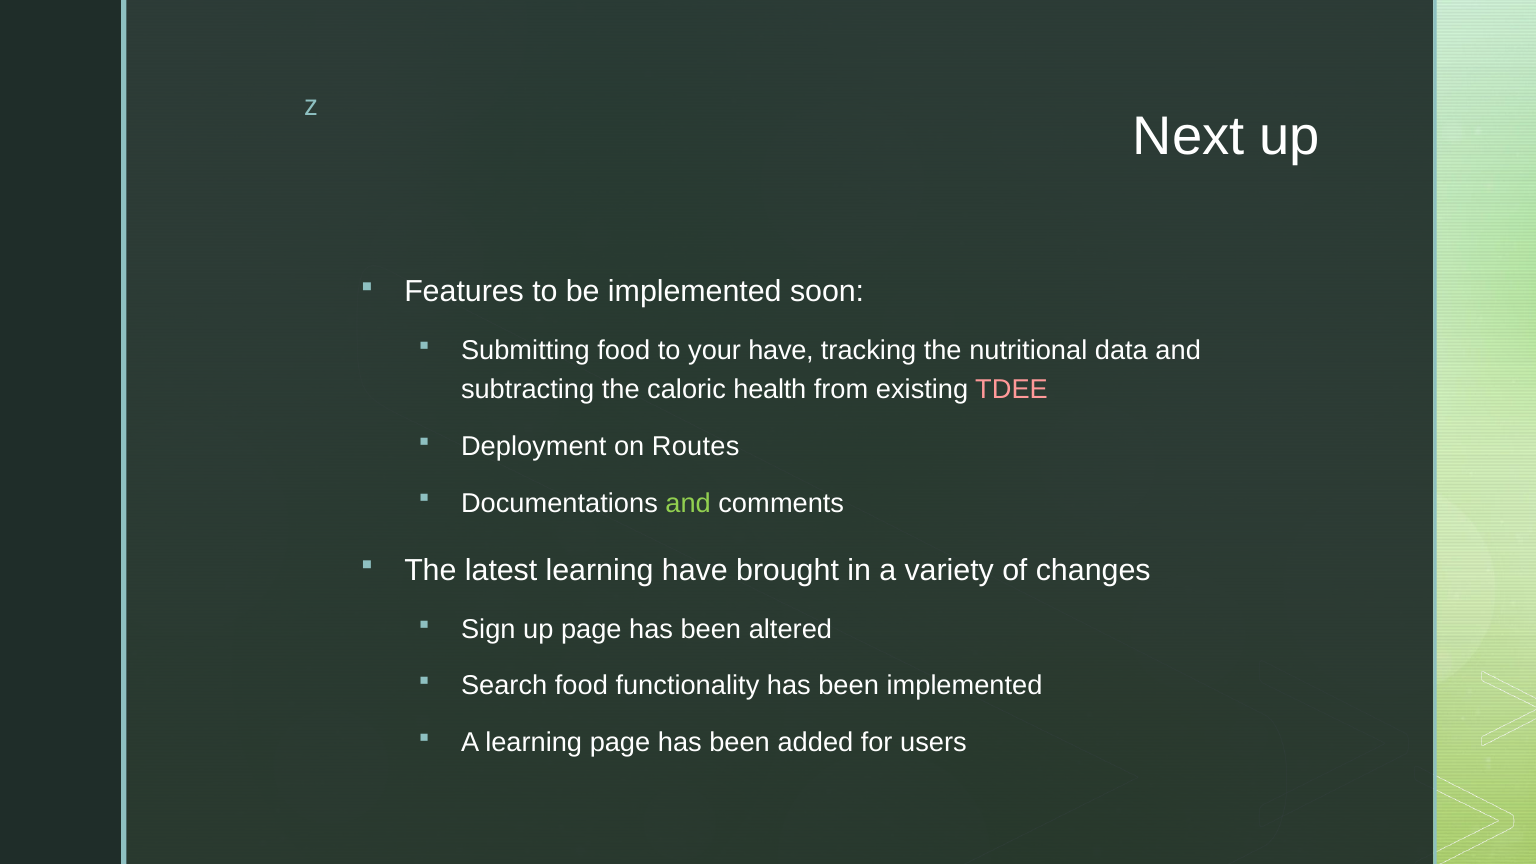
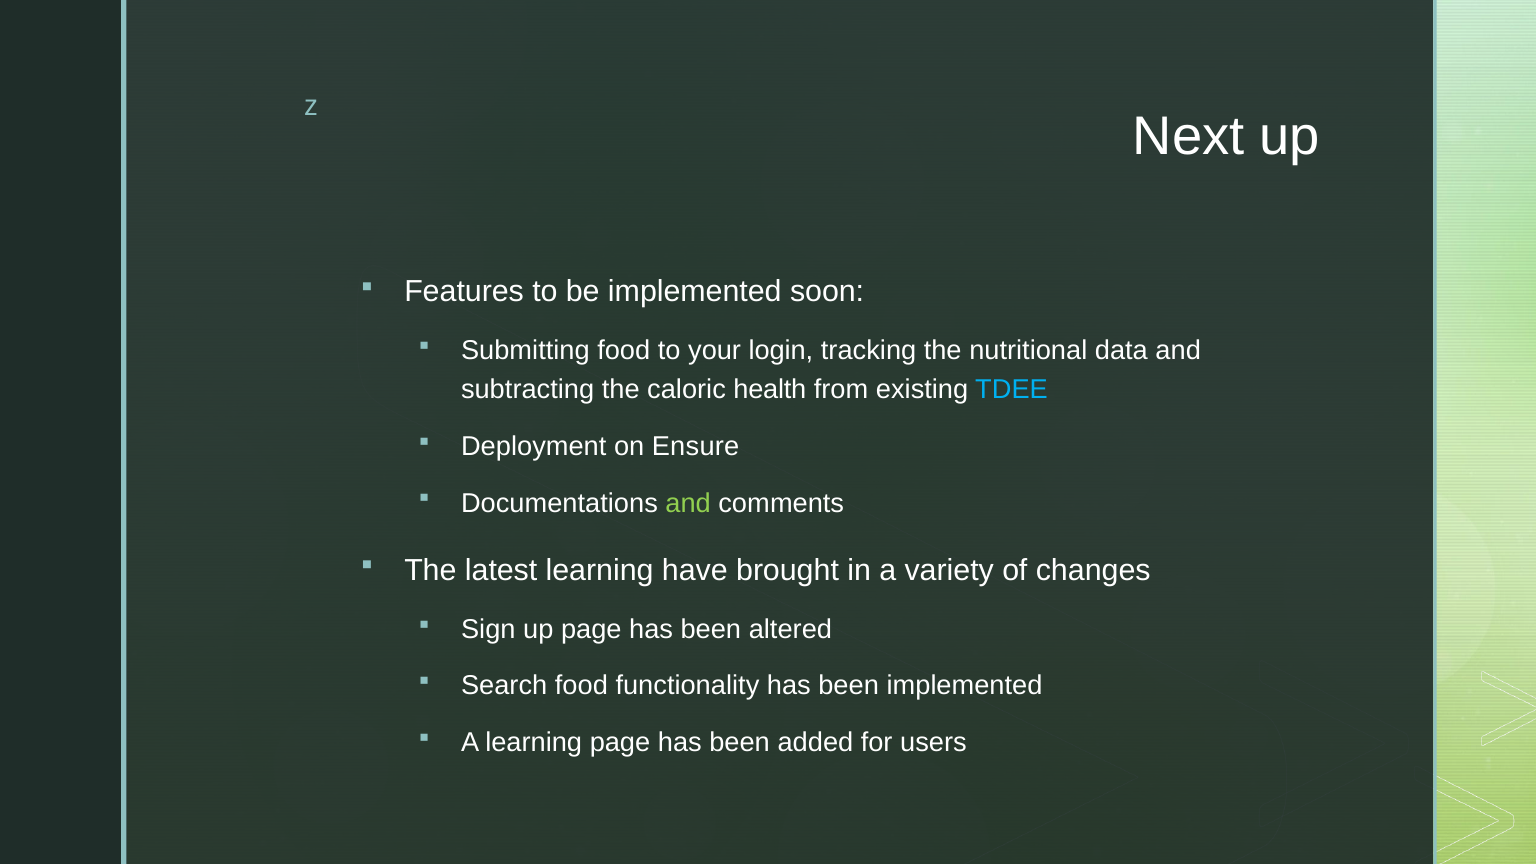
your have: have -> login
TDEE colour: pink -> light blue
Routes: Routes -> Ensure
